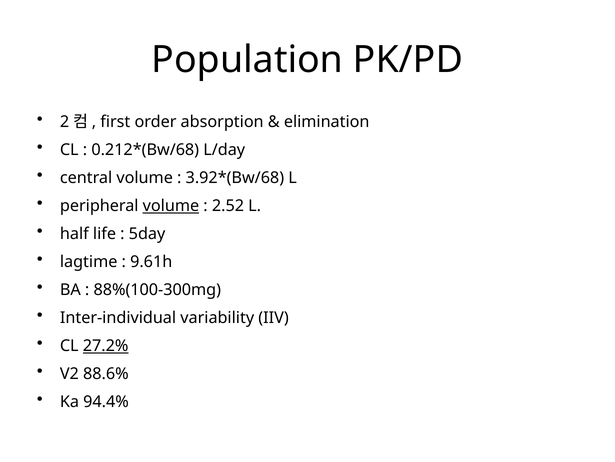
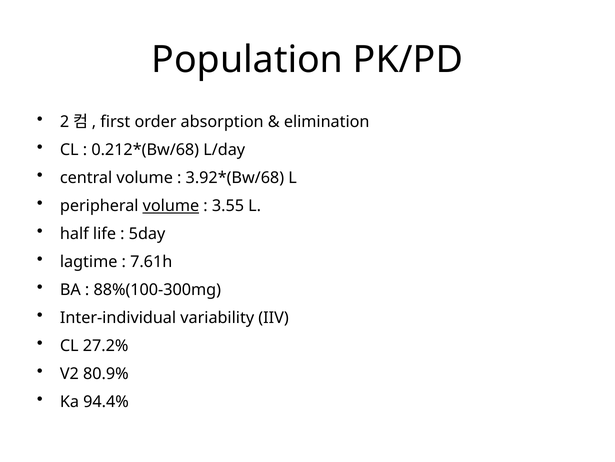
2.52: 2.52 -> 3.55
9.61h: 9.61h -> 7.61h
27.2% underline: present -> none
88.6%: 88.6% -> 80.9%
